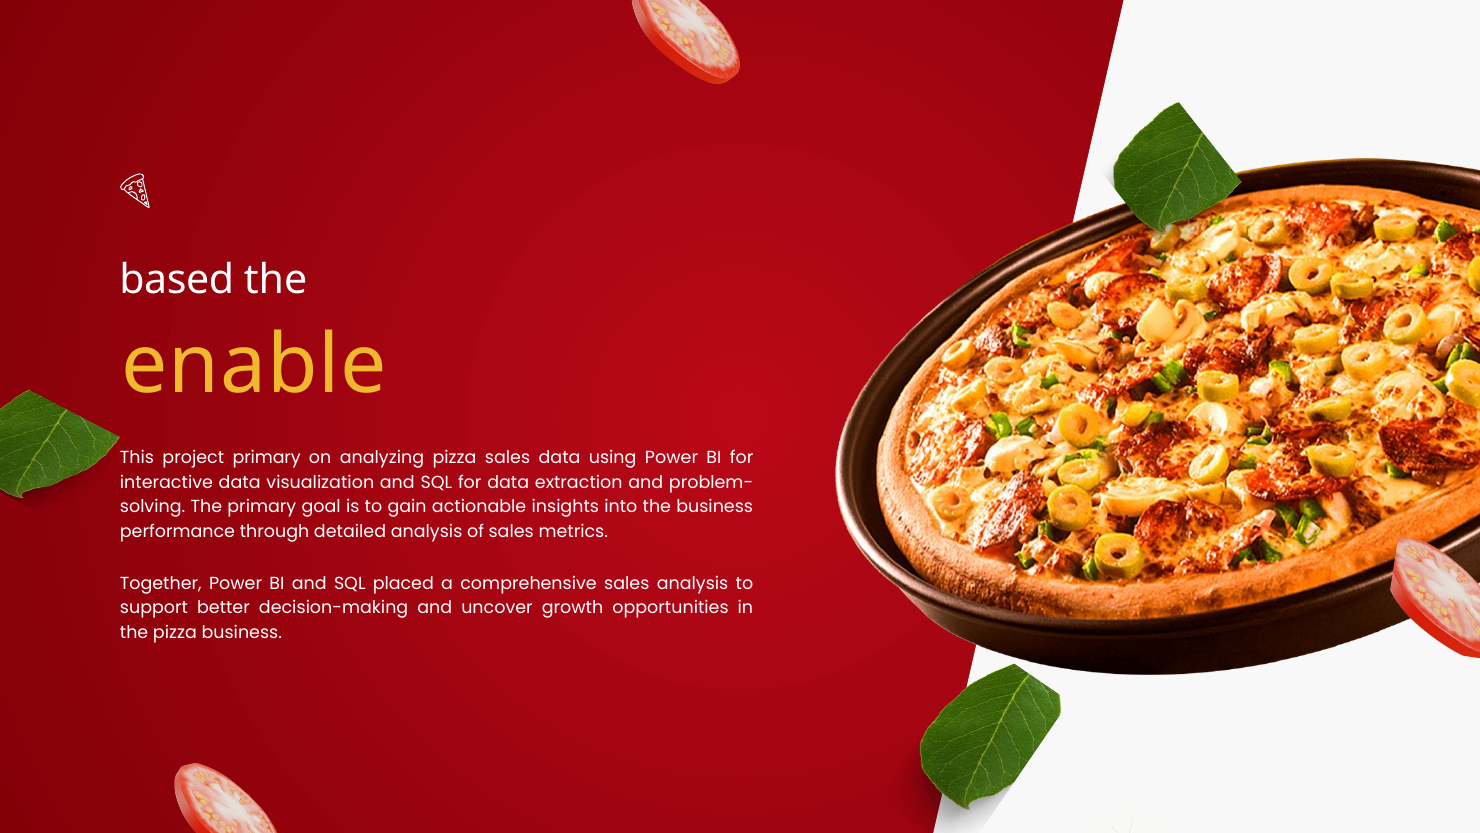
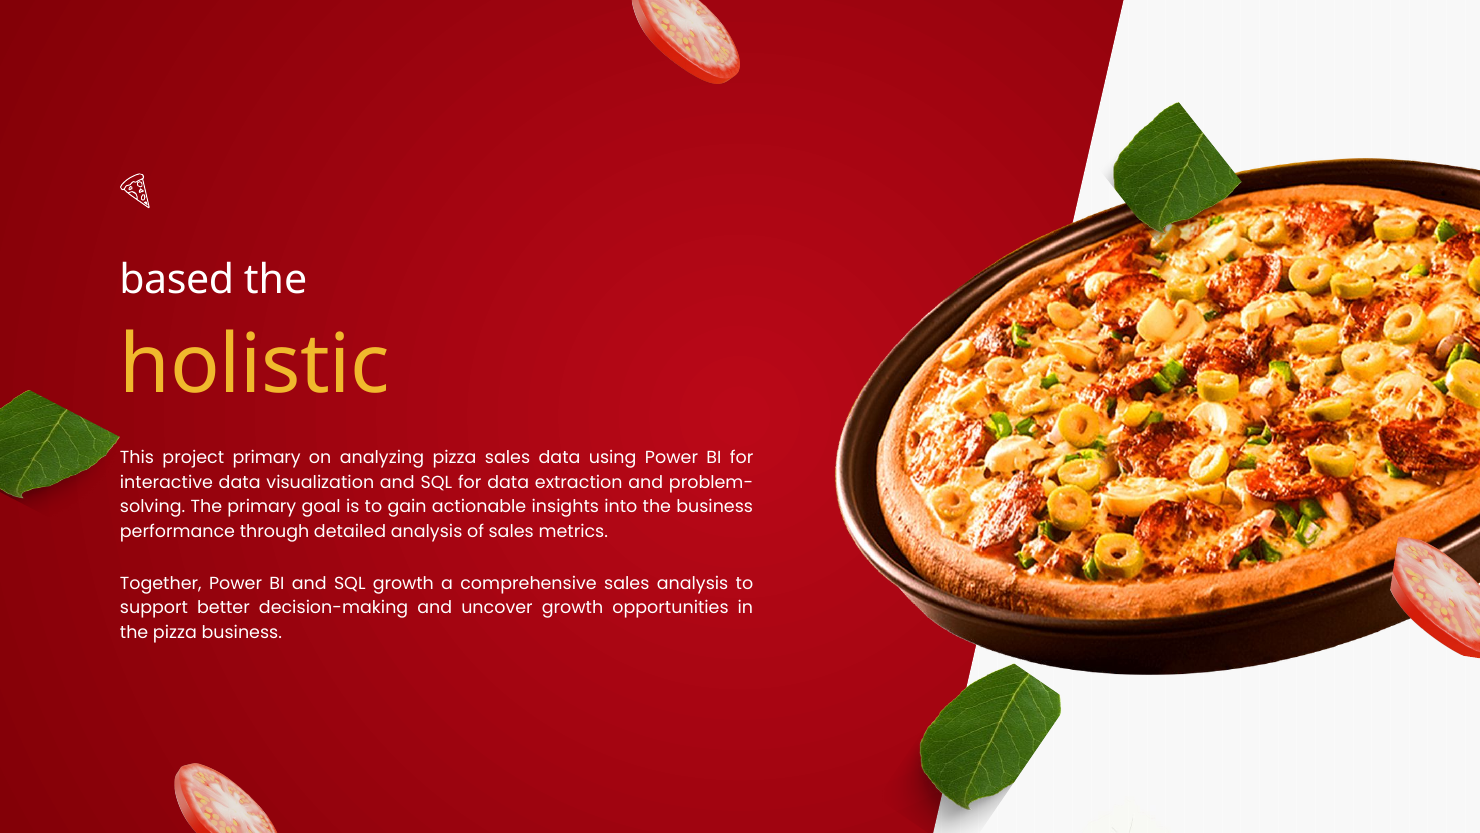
enable: enable -> holistic
SQL placed: placed -> growth
